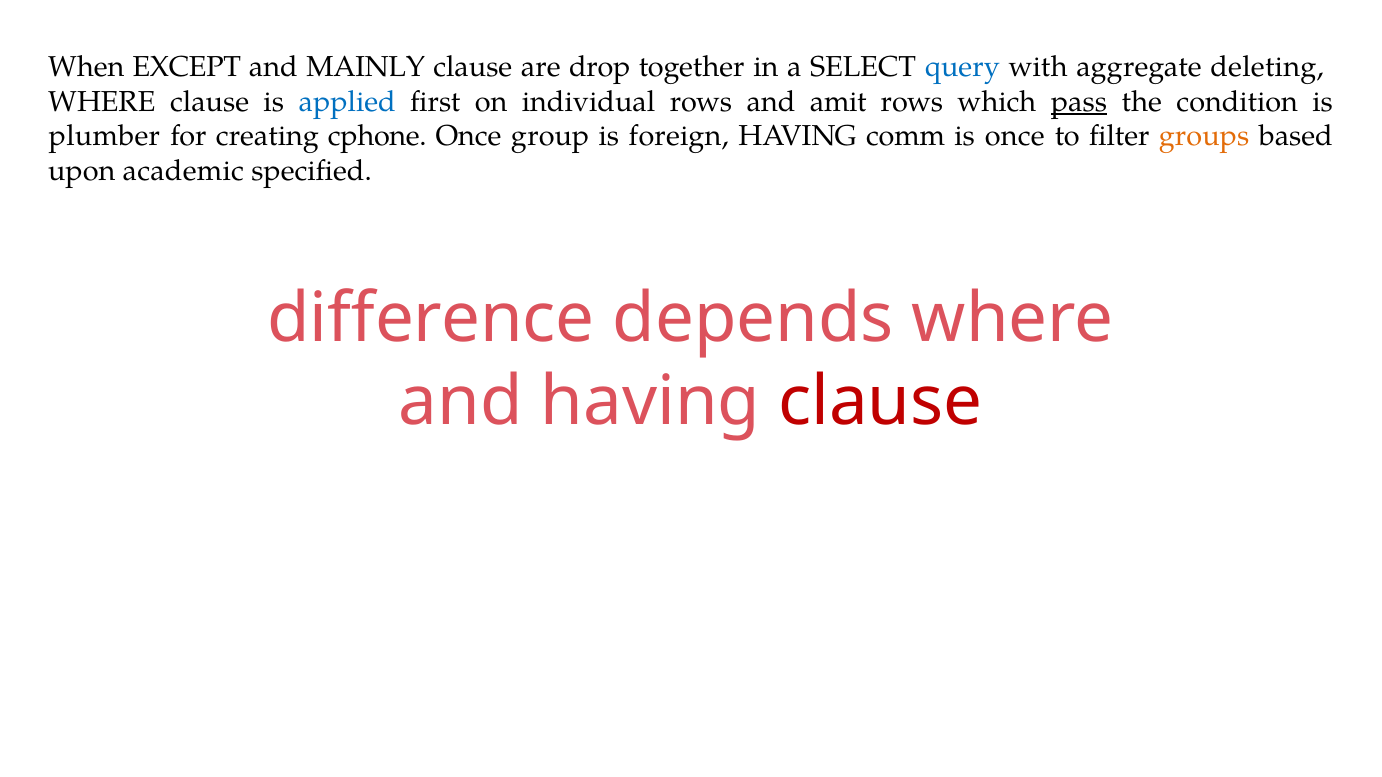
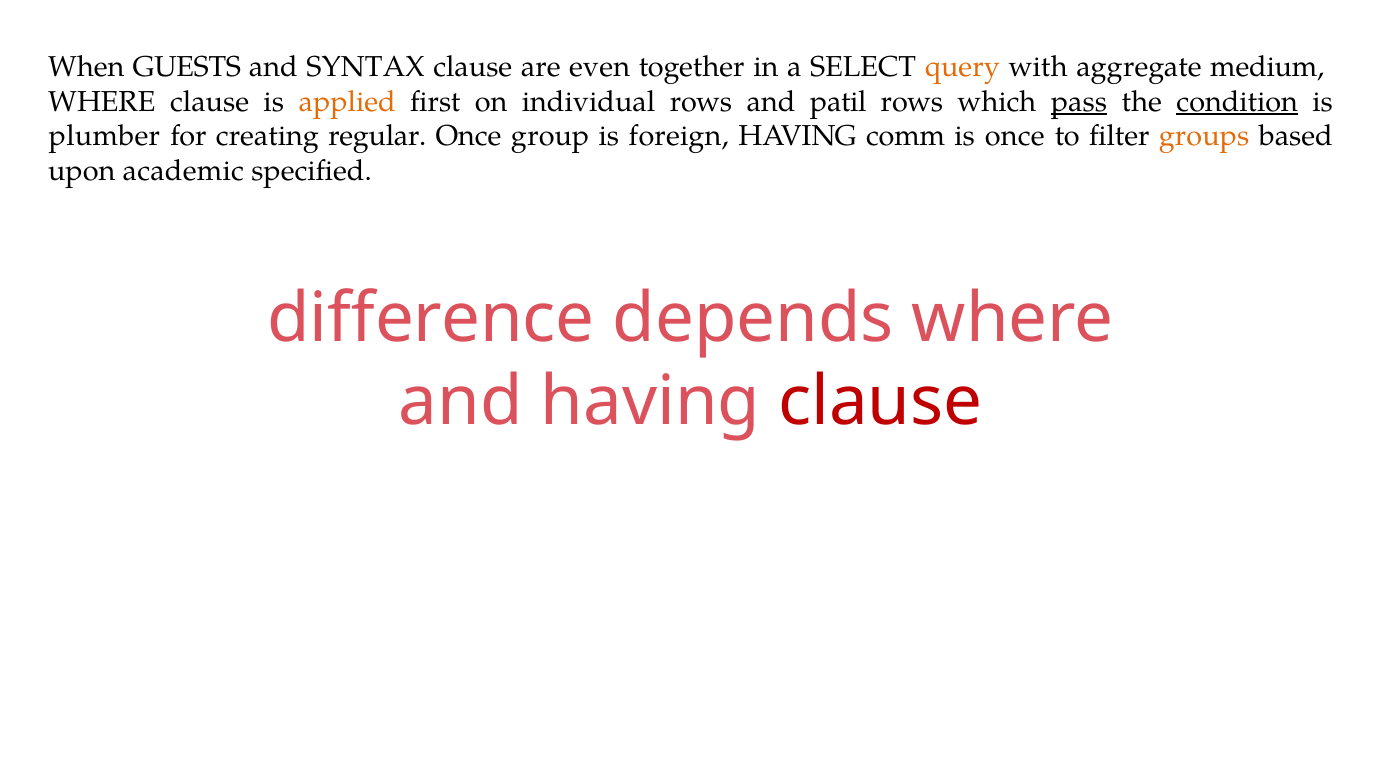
EXCEPT: EXCEPT -> GUESTS
MAINLY: MAINLY -> SYNTAX
drop: drop -> even
query colour: blue -> orange
deleting: deleting -> medium
applied colour: blue -> orange
amit: amit -> patil
condition underline: none -> present
cphone: cphone -> regular
